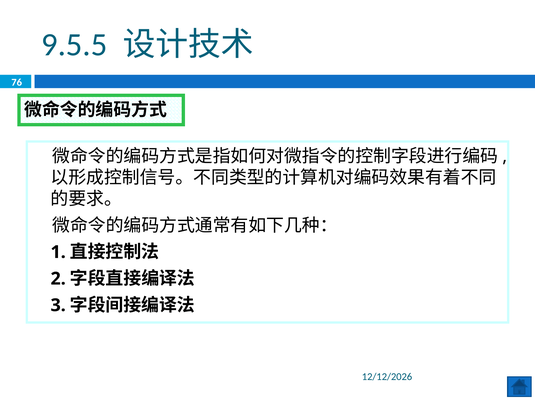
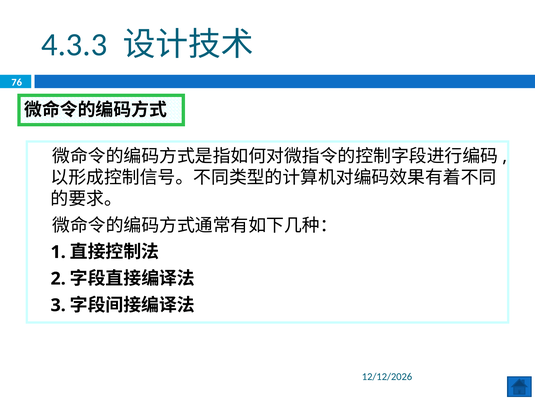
9.5.5: 9.5.5 -> 4.3.3
